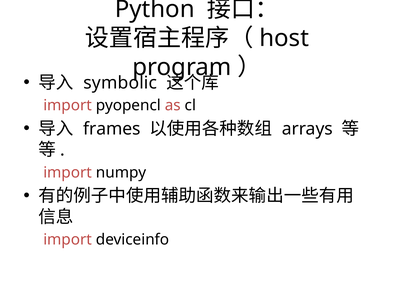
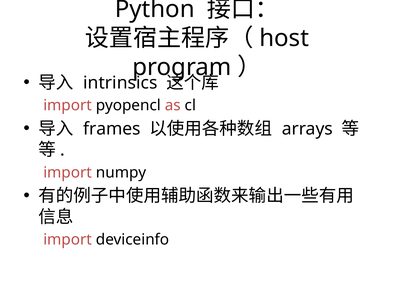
symbolic: symbolic -> intrinsics
